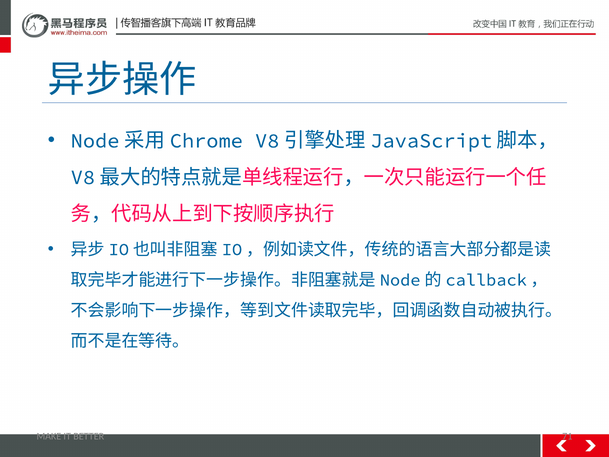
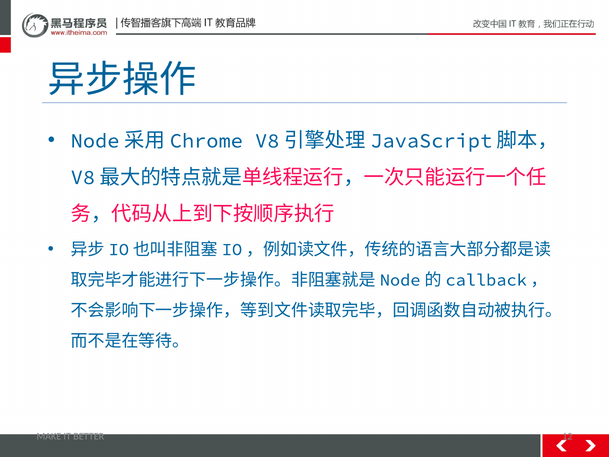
71: 71 -> 12
